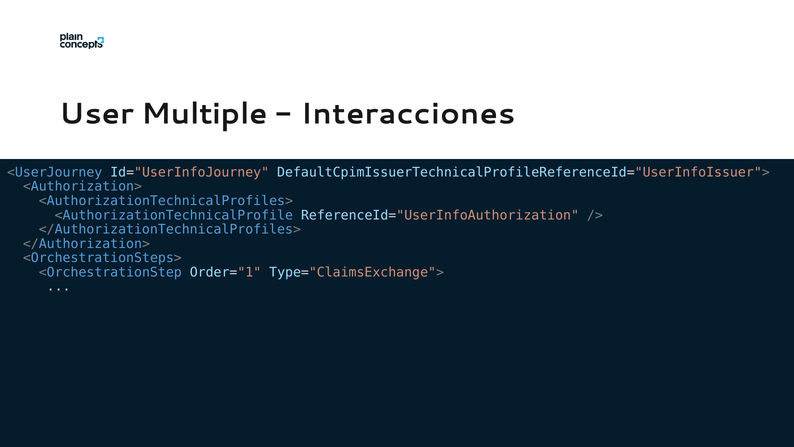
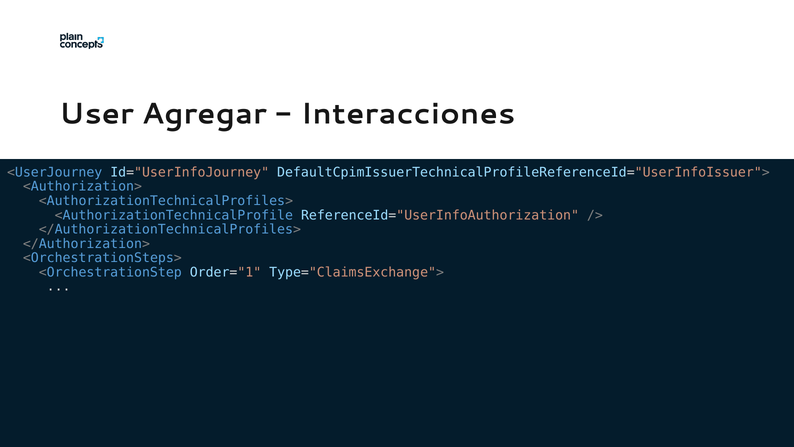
Multiple: Multiple -> Agregar
